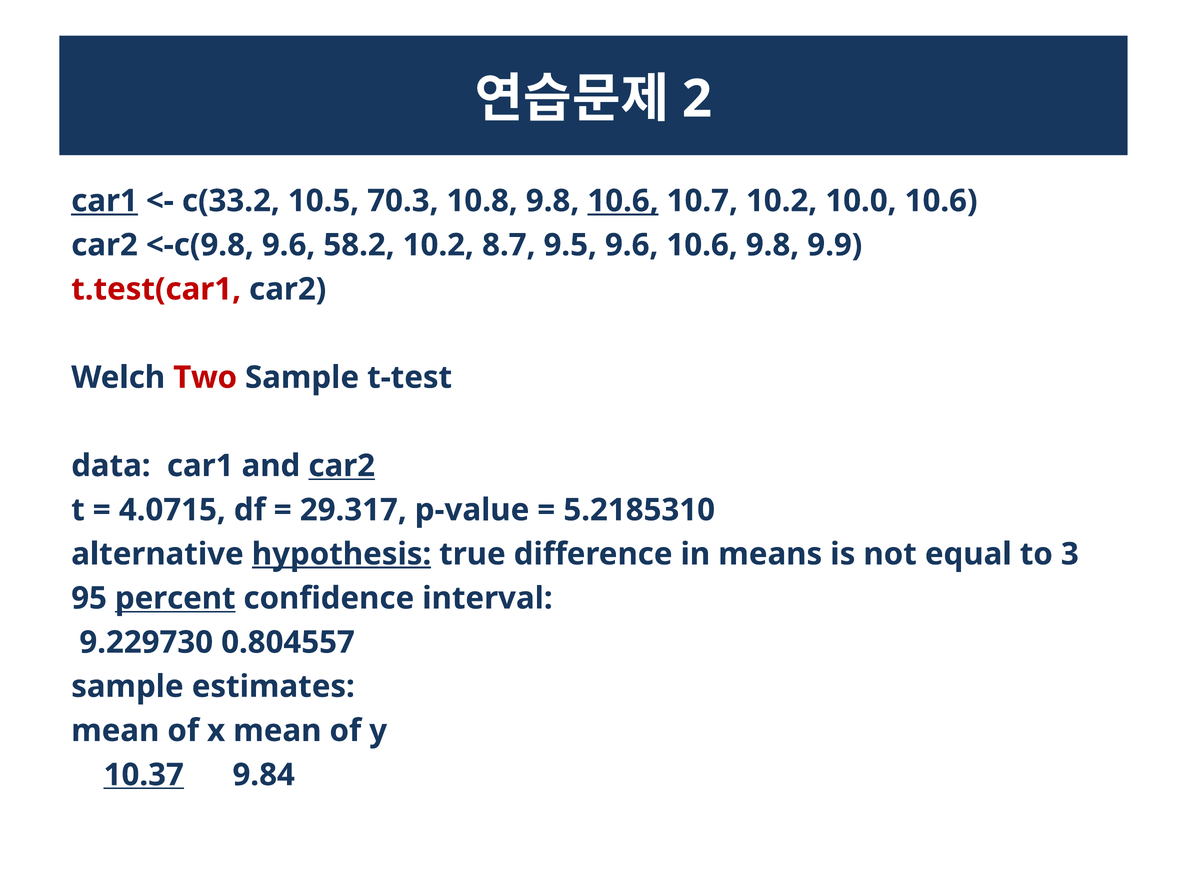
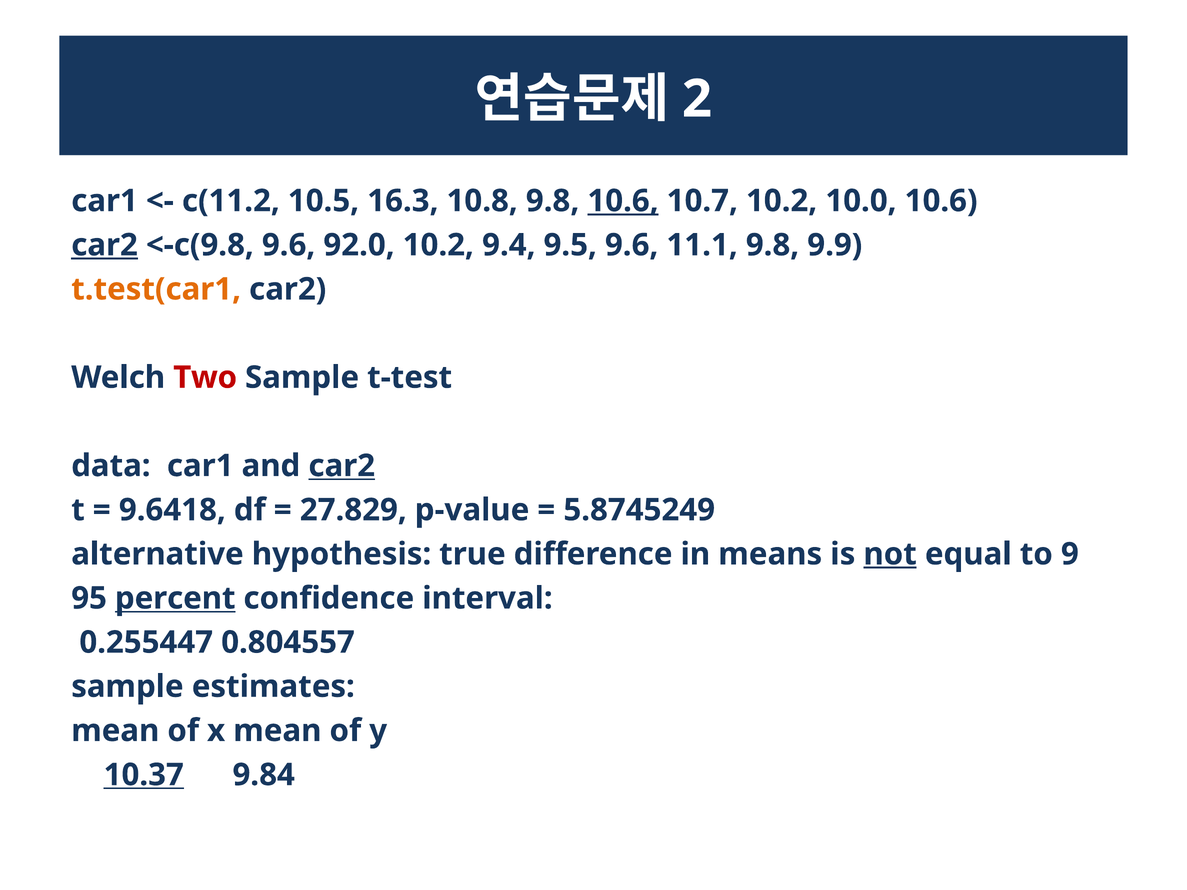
car1 at (105, 201) underline: present -> none
c(33.2: c(33.2 -> c(11.2
70.3: 70.3 -> 16.3
car2 at (105, 245) underline: none -> present
58.2: 58.2 -> 92.0
8.7: 8.7 -> 9.4
9.6 10.6: 10.6 -> 11.1
t.test(car1 colour: red -> orange
4.0715: 4.0715 -> 9.6418
29.317: 29.317 -> 27.829
5.2185310: 5.2185310 -> 5.8745249
hypothesis underline: present -> none
not underline: none -> present
3: 3 -> 9
9.229730: 9.229730 -> 0.255447
